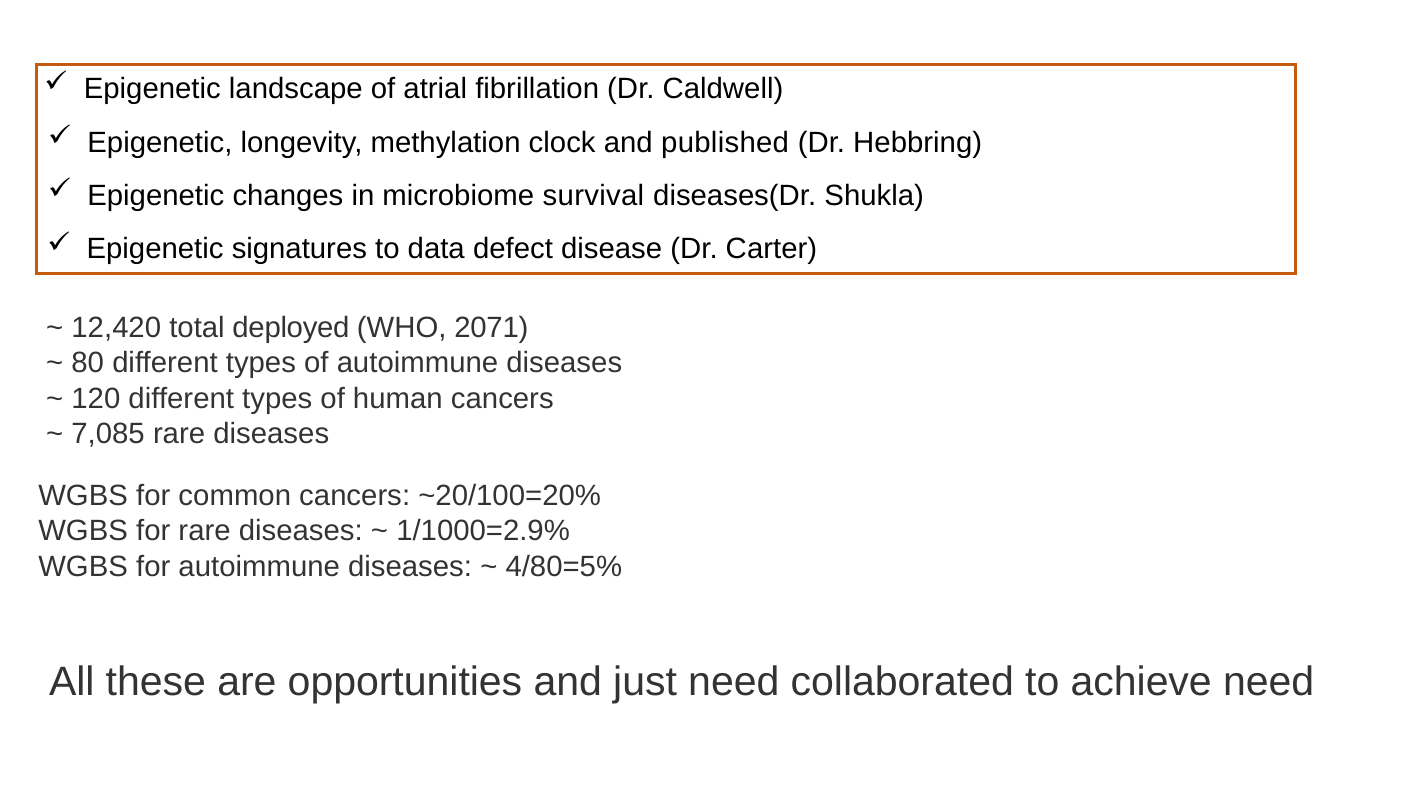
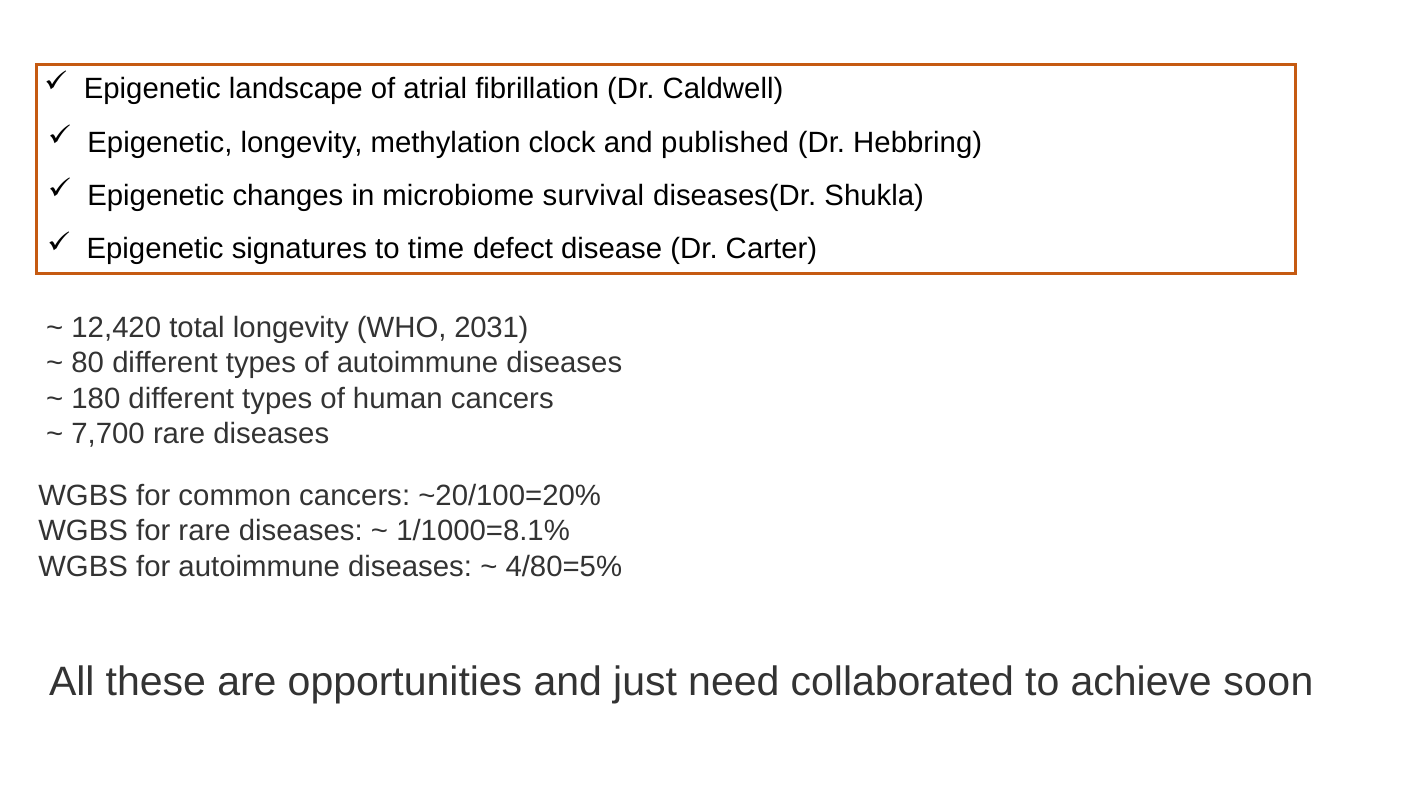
data: data -> time
total deployed: deployed -> longevity
2071: 2071 -> 2031
120: 120 -> 180
7,085: 7,085 -> 7,700
1/1000=2.9%: 1/1000=2.9% -> 1/1000=8.1%
achieve need: need -> soon
